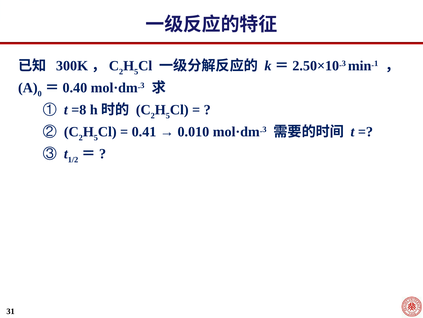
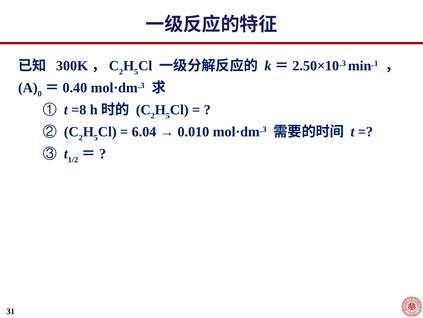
0.41: 0.41 -> 6.04
